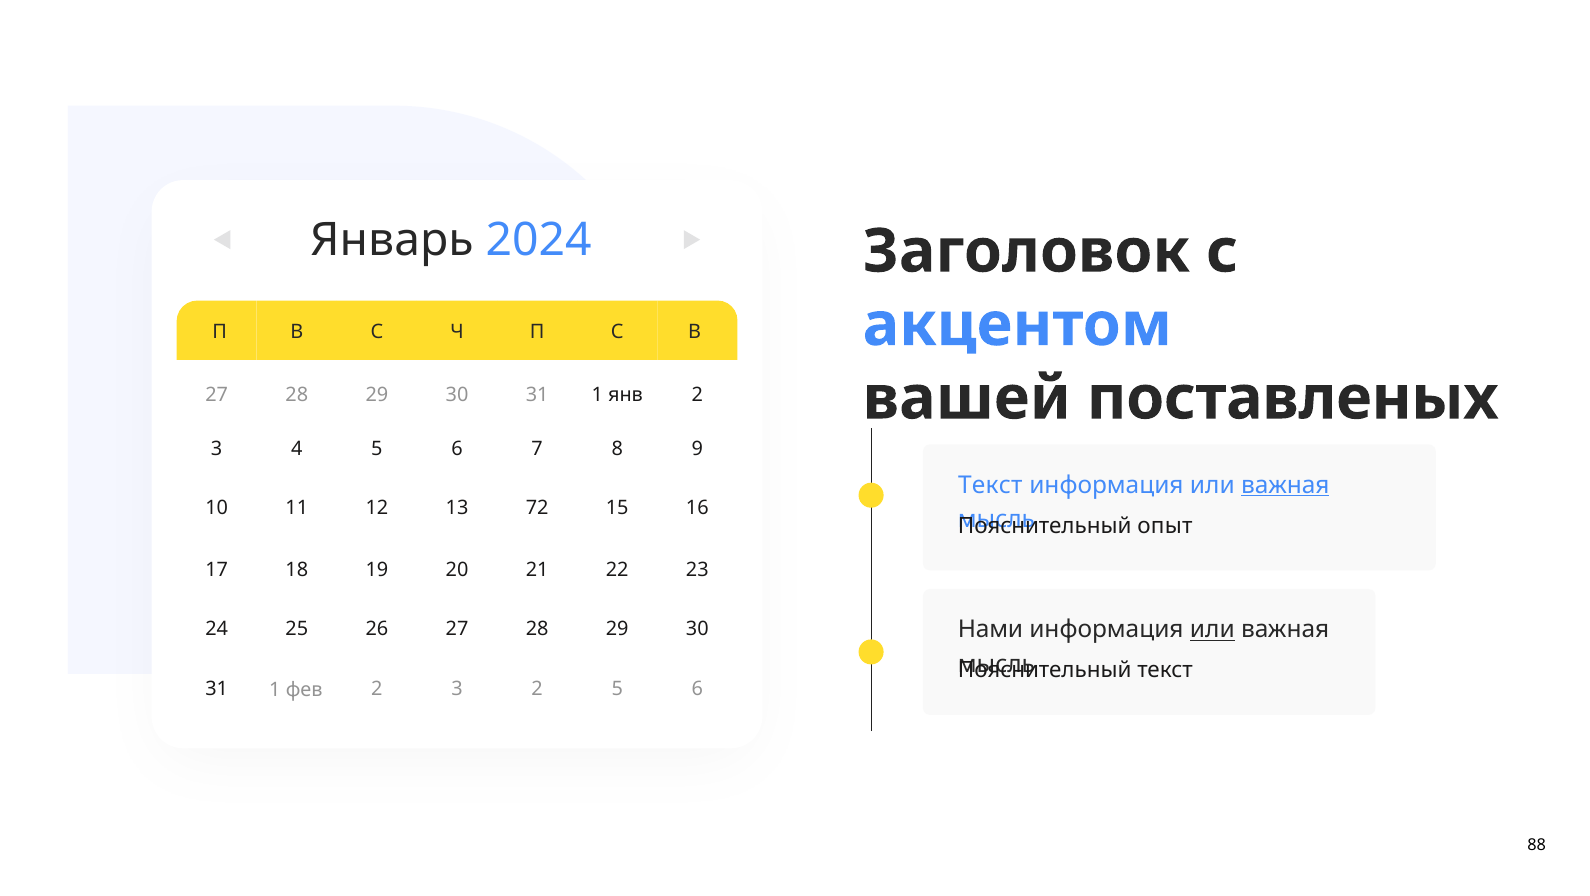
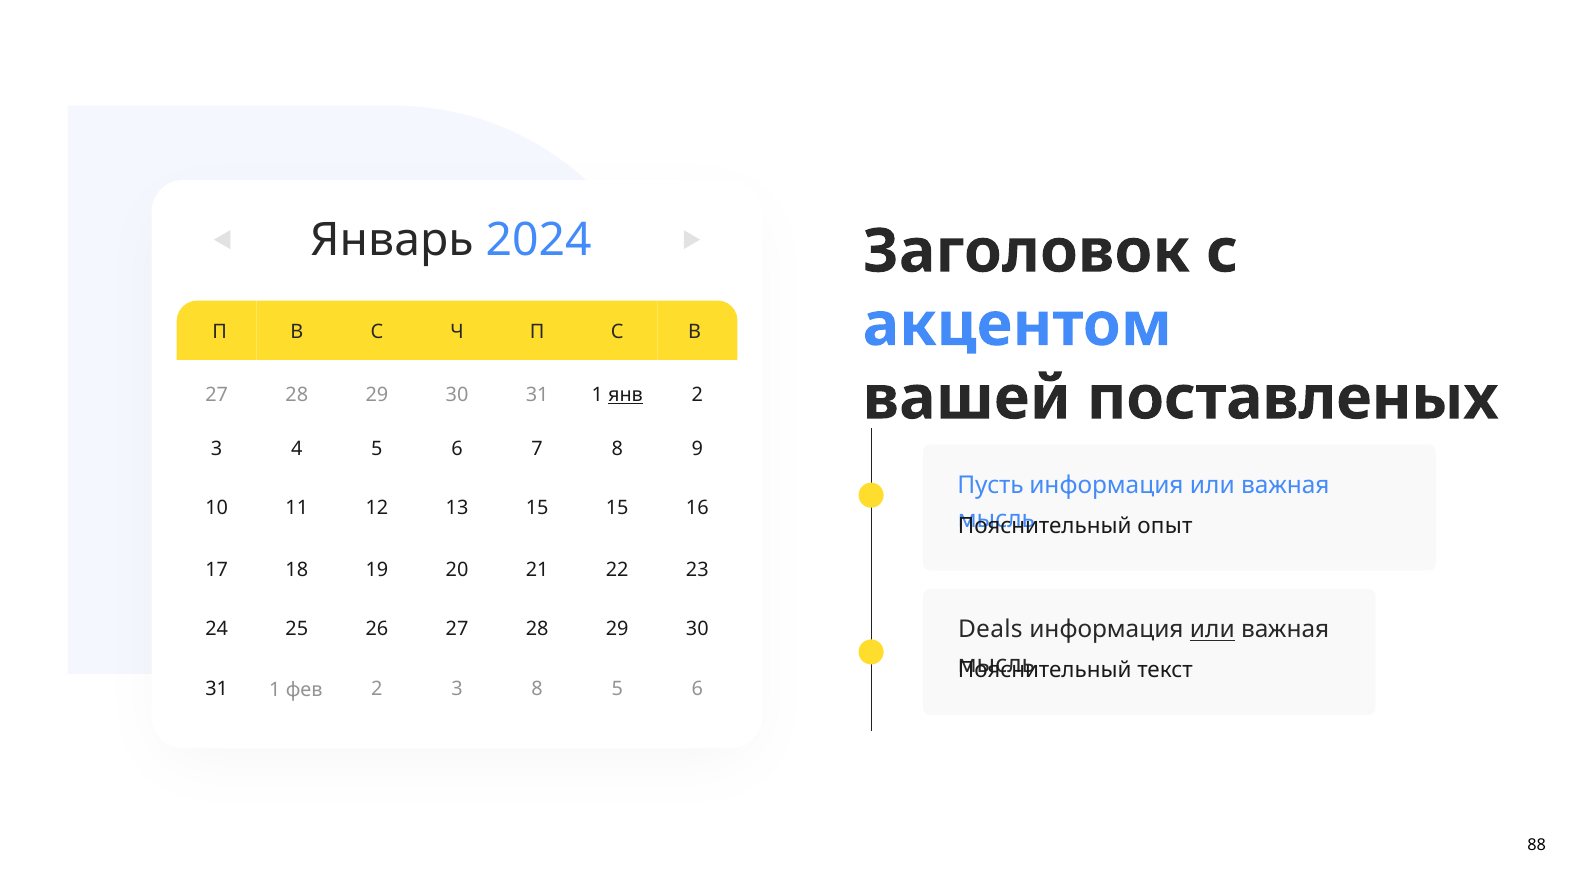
янв underline: none -> present
Текст at (990, 485): Текст -> Пусть
важная at (1285, 485) underline: present -> none
13 72: 72 -> 15
Нами: Нами -> Deals
3 2: 2 -> 8
